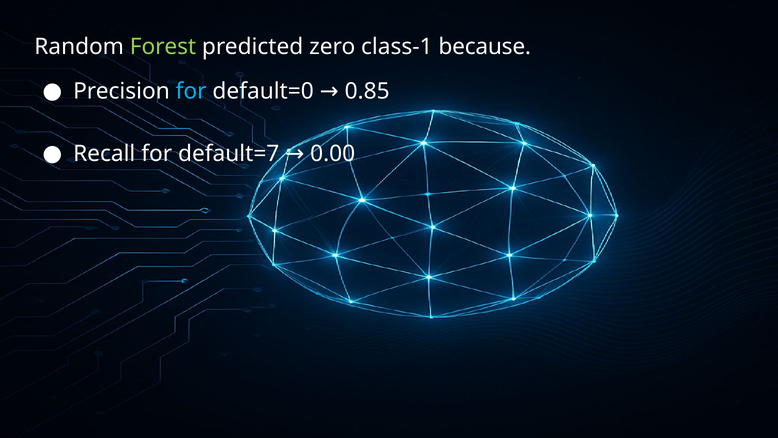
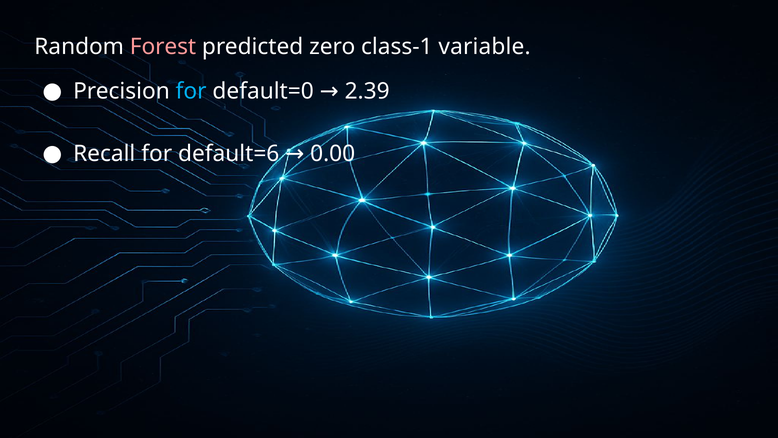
Forest colour: light green -> pink
because: because -> variable
0.85: 0.85 -> 2.39
default=7: default=7 -> default=6
